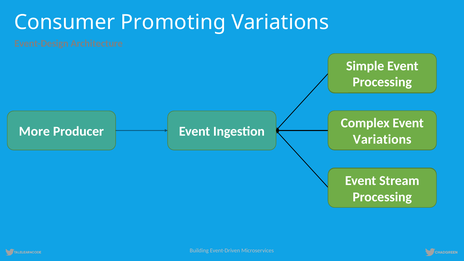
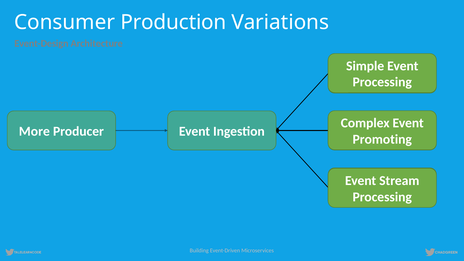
Promoting: Promoting -> Production
Variations at (382, 139): Variations -> Promoting
